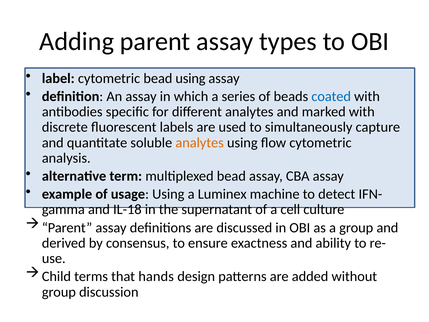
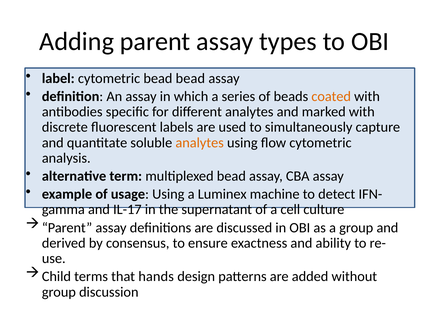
bead using: using -> bead
coated colour: blue -> orange
IL-18: IL-18 -> IL-17
